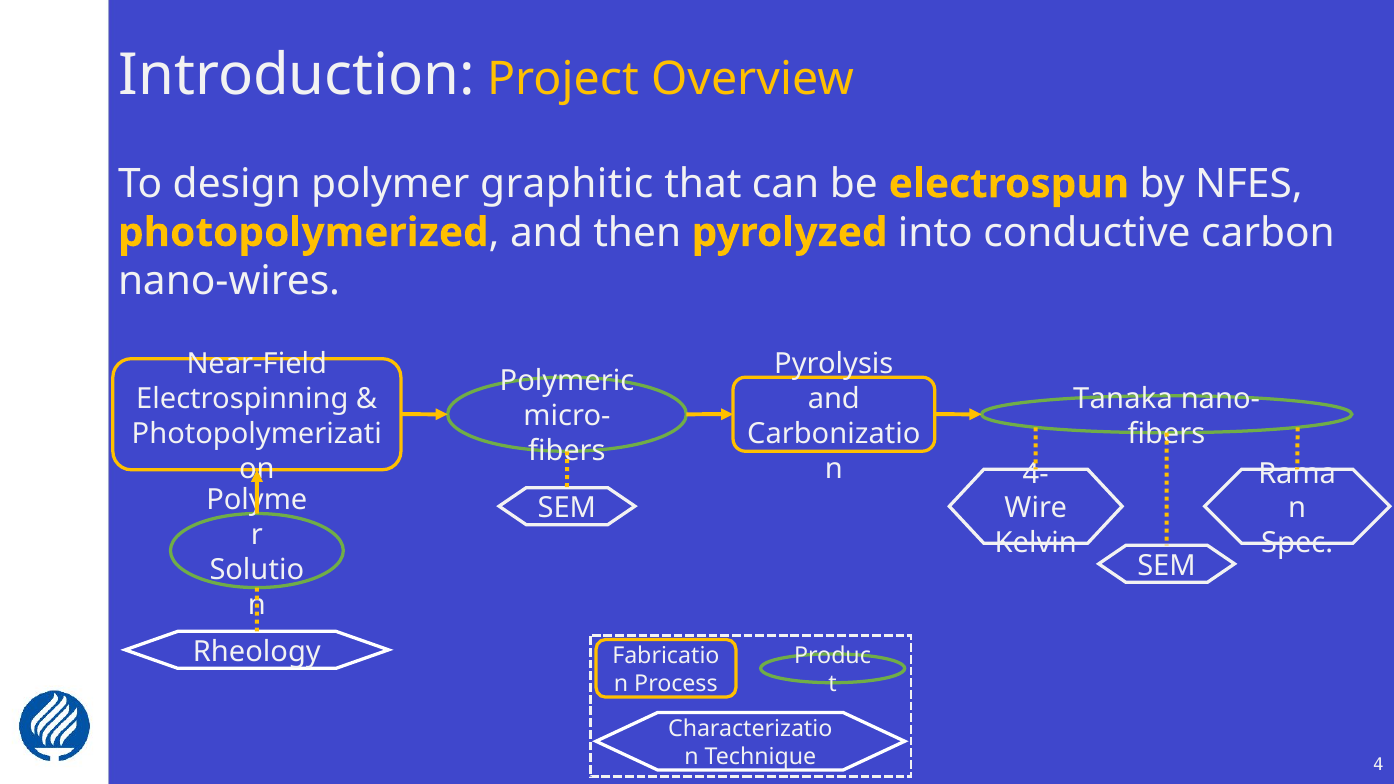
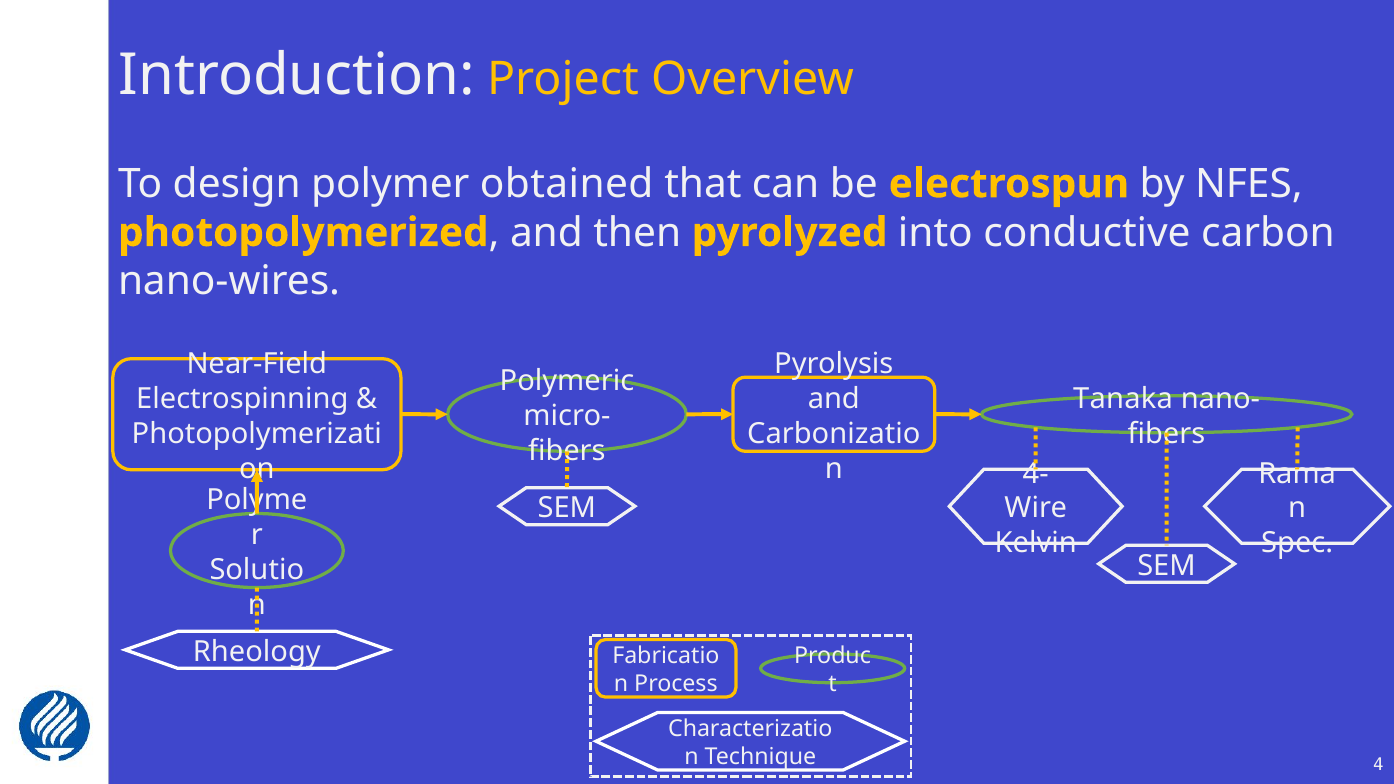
graphitic: graphitic -> obtained
